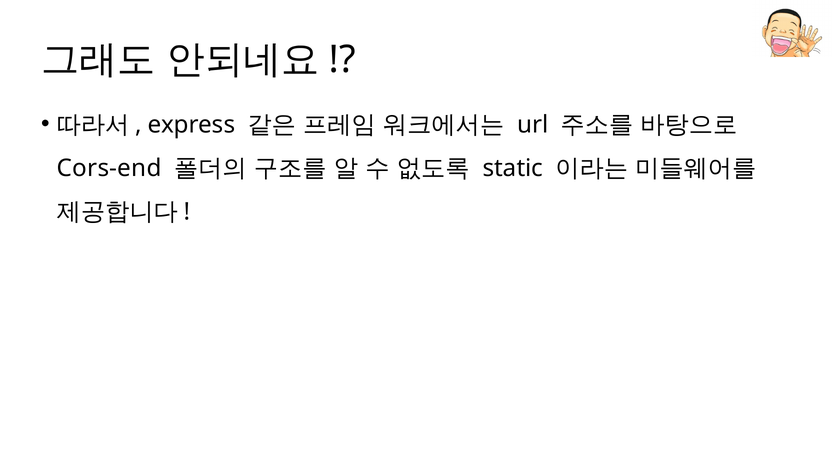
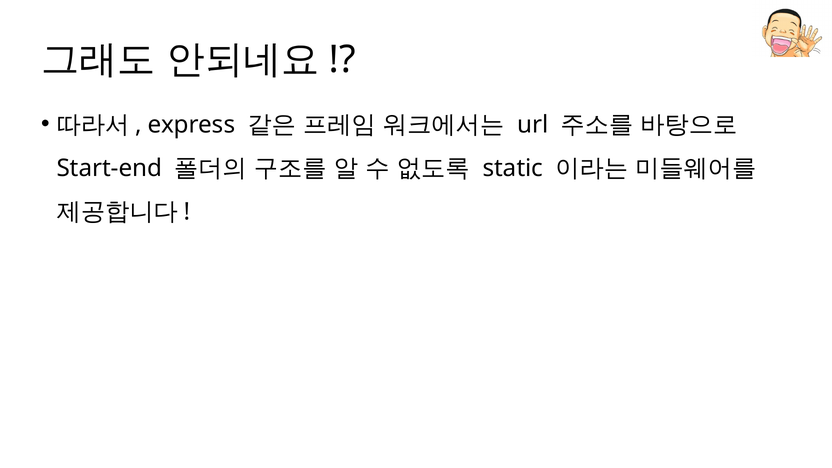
Cors-end: Cors-end -> Start-end
